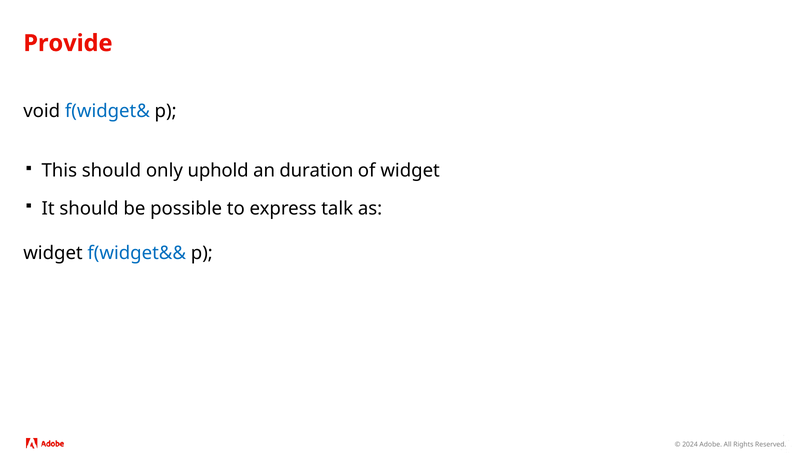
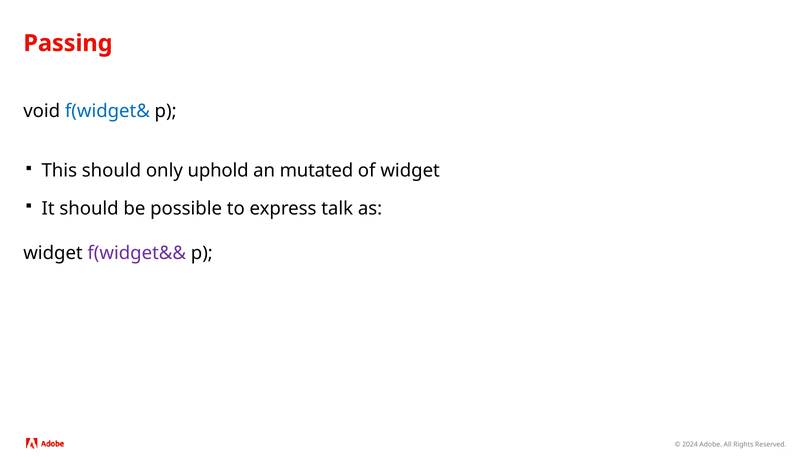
Provide: Provide -> Passing
duration: duration -> mutated
f(widget&& colour: blue -> purple
